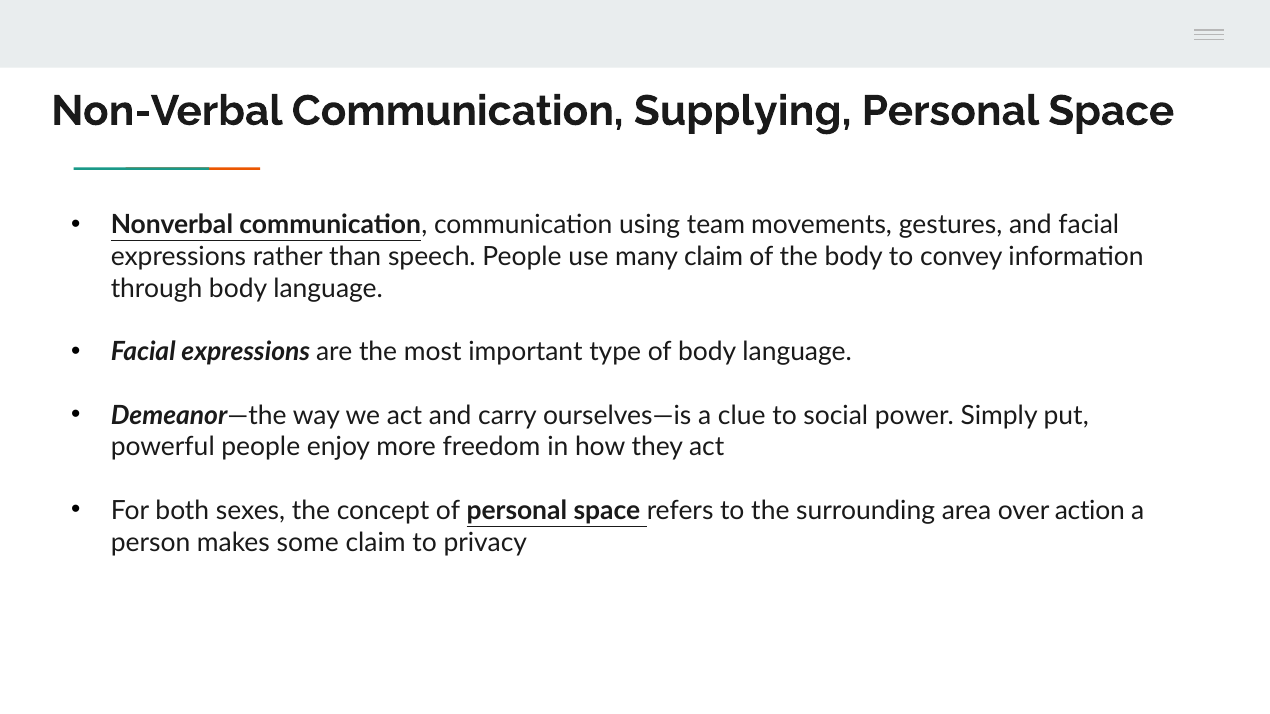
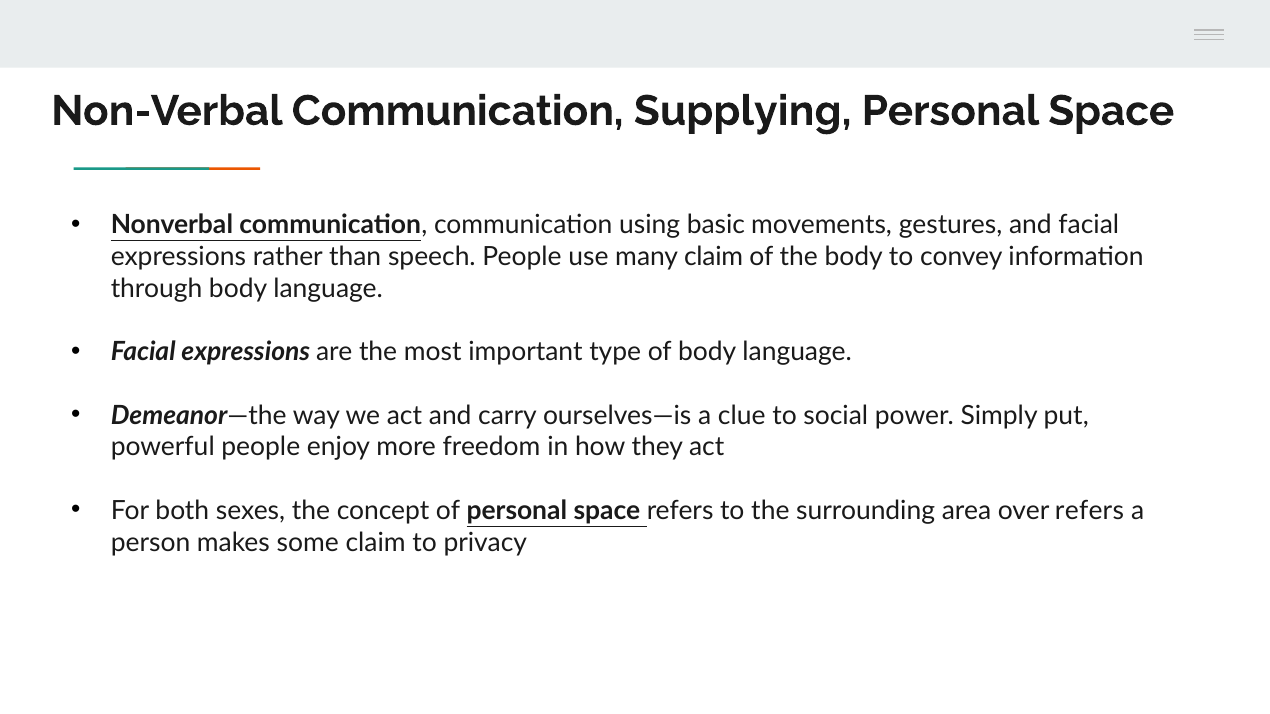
team: team -> basic
over action: action -> refers
